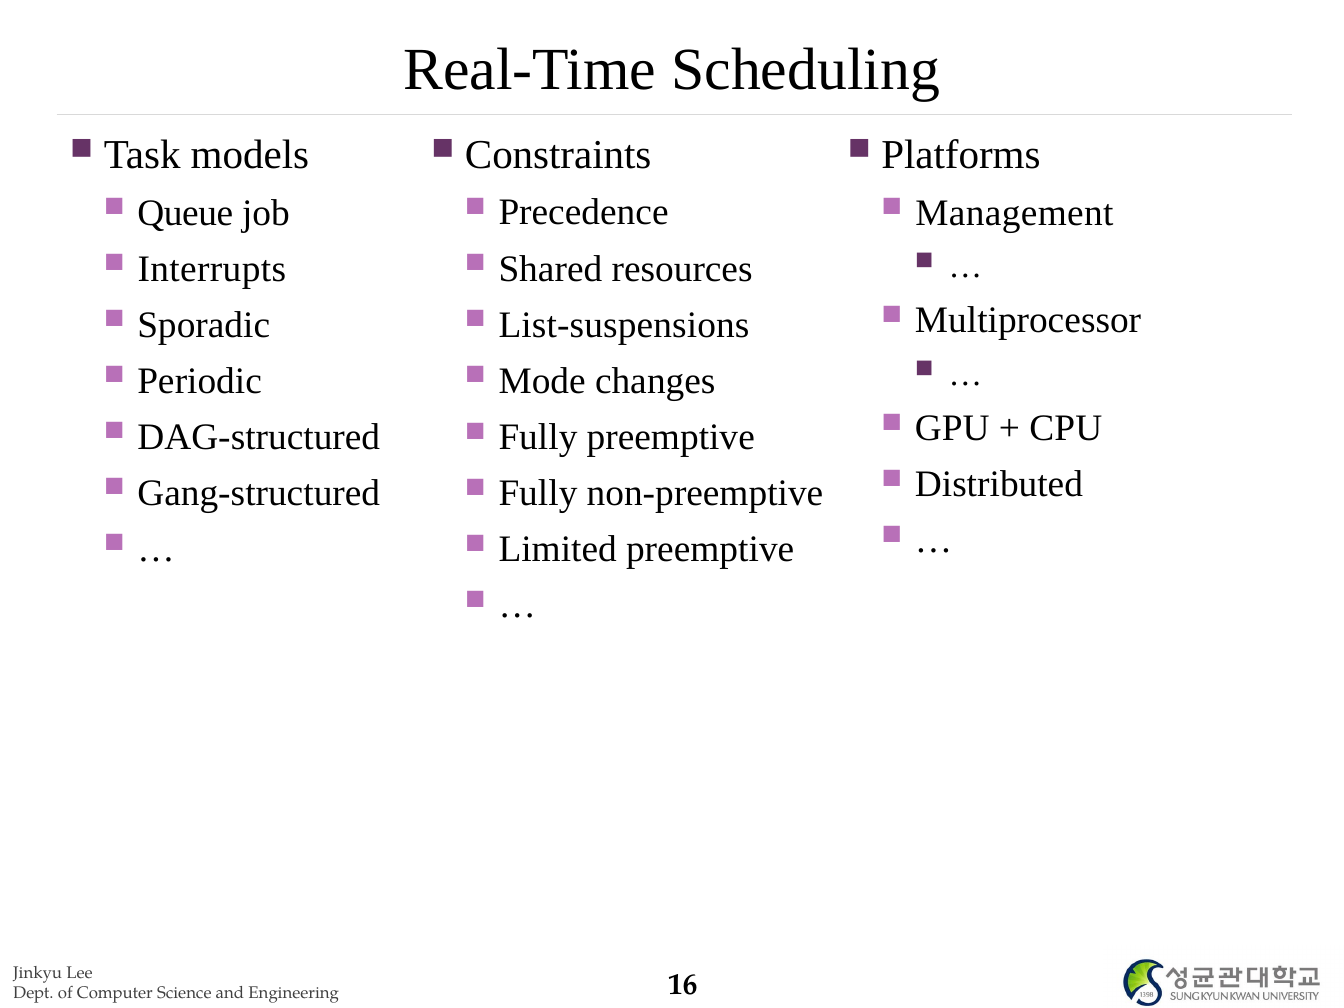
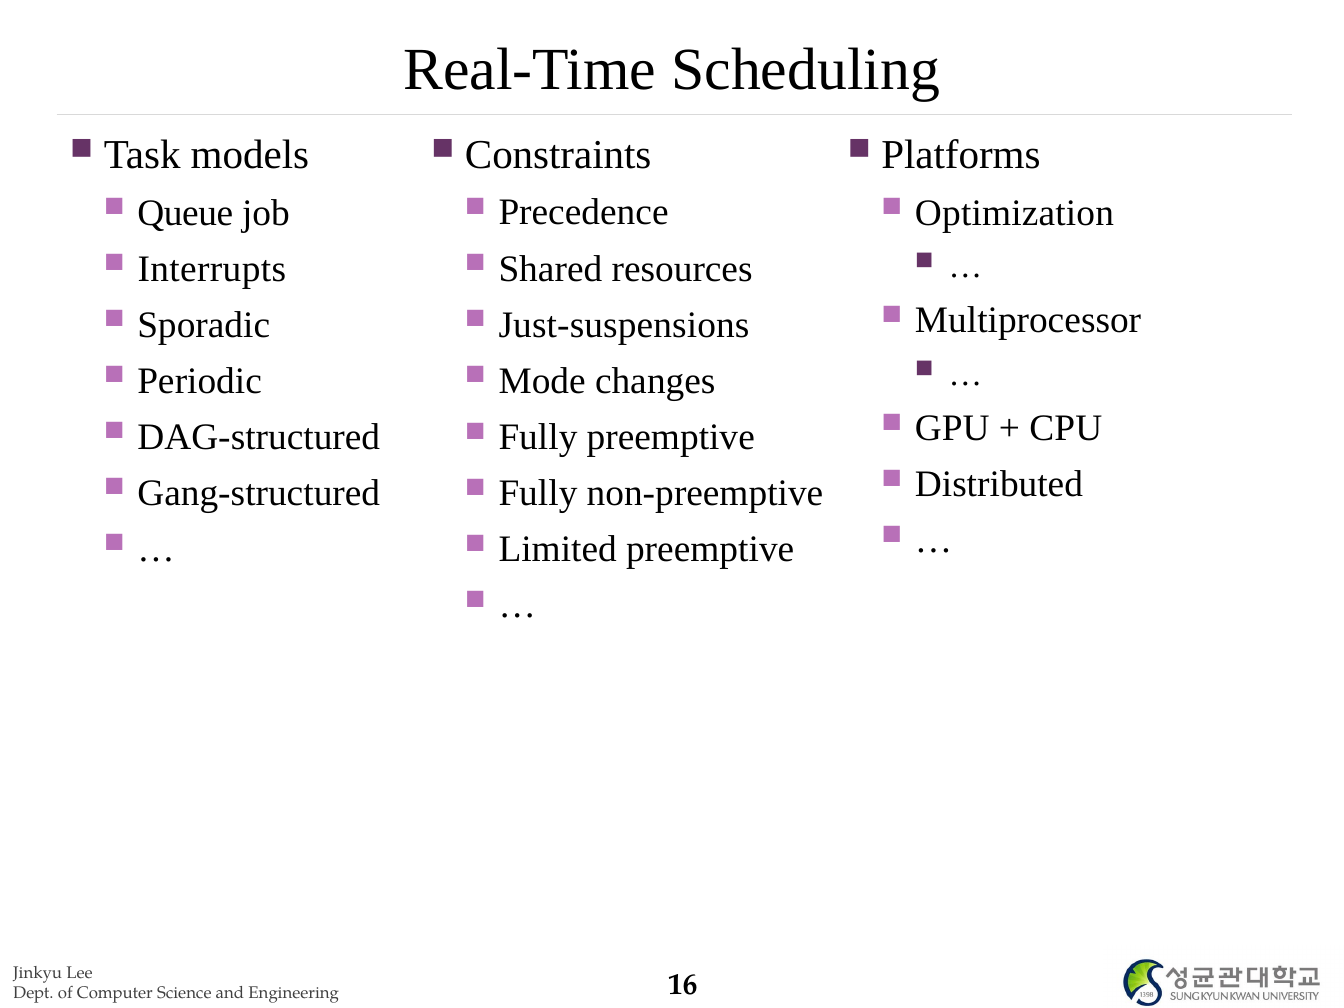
Management: Management -> Optimization
List-suspensions: List-suspensions -> Just-suspensions
